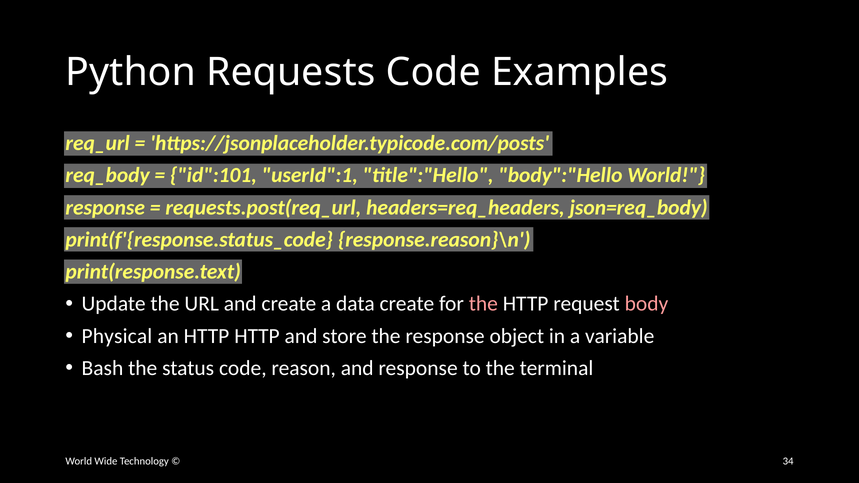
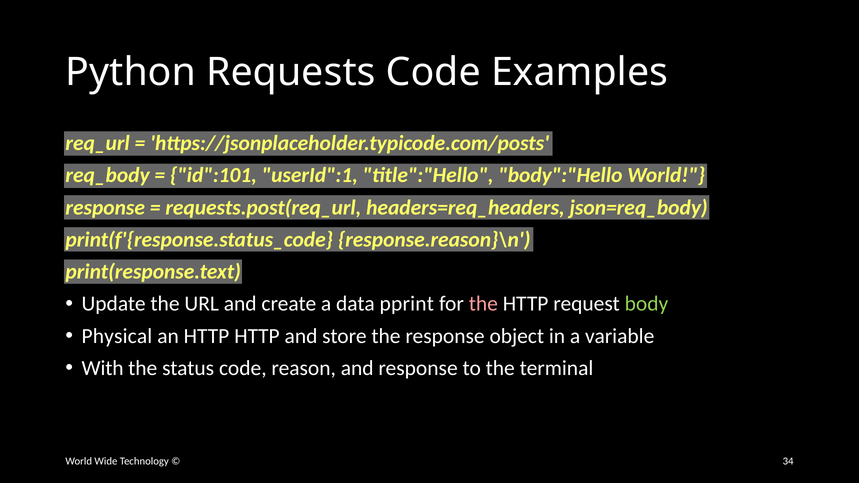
data create: create -> pprint
body colour: pink -> light green
Bash: Bash -> With
